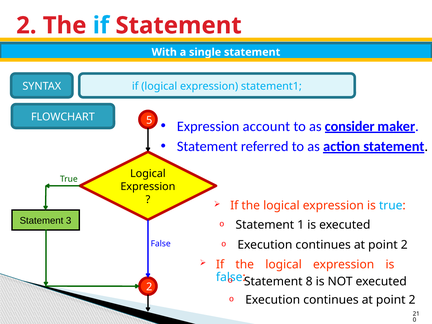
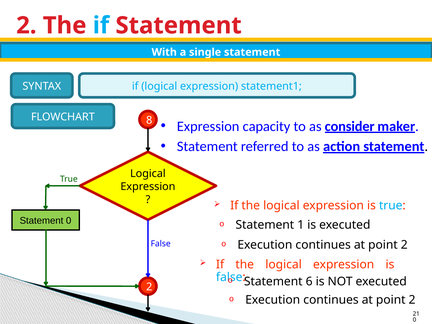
5: 5 -> 8
account: account -> capacity
Statement 3: 3 -> 0
8: 8 -> 6
